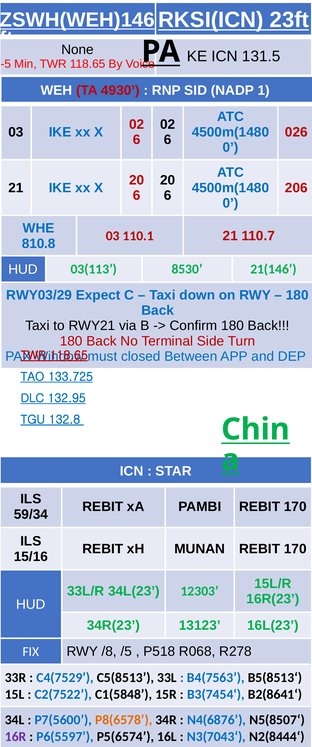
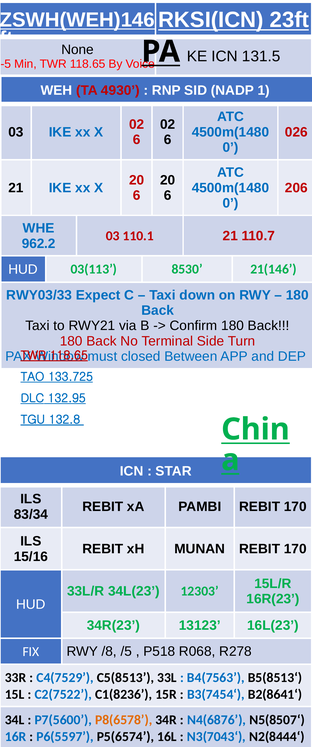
810.8: 810.8 -> 962.2
RWY03/29: RWY03/29 -> RWY03/33
59/34: 59/34 -> 83/34
C1(5848: C1(5848 -> C1(8236
16R colour: purple -> blue
